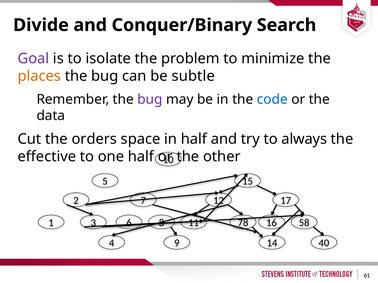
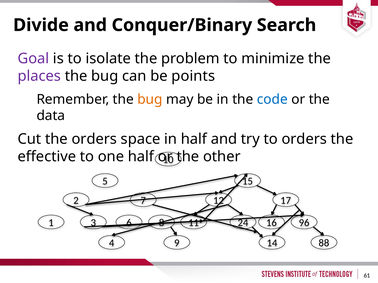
places colour: orange -> purple
subtle: subtle -> points
bug at (150, 100) colour: purple -> orange
to always: always -> orders
78: 78 -> 24
58: 58 -> 96
40: 40 -> 88
